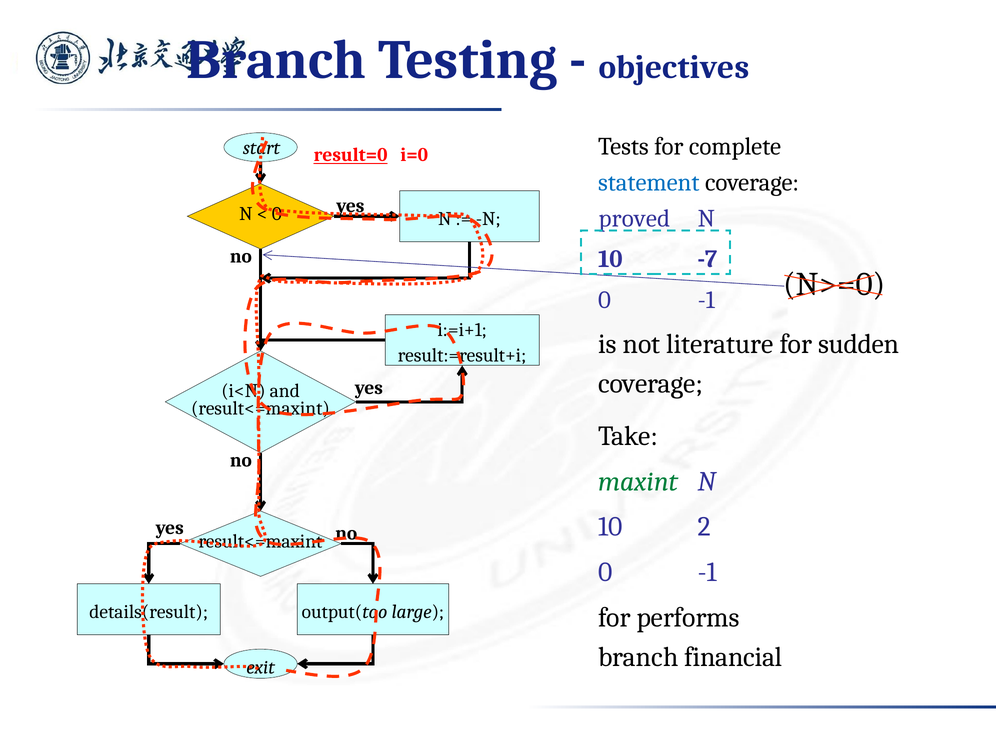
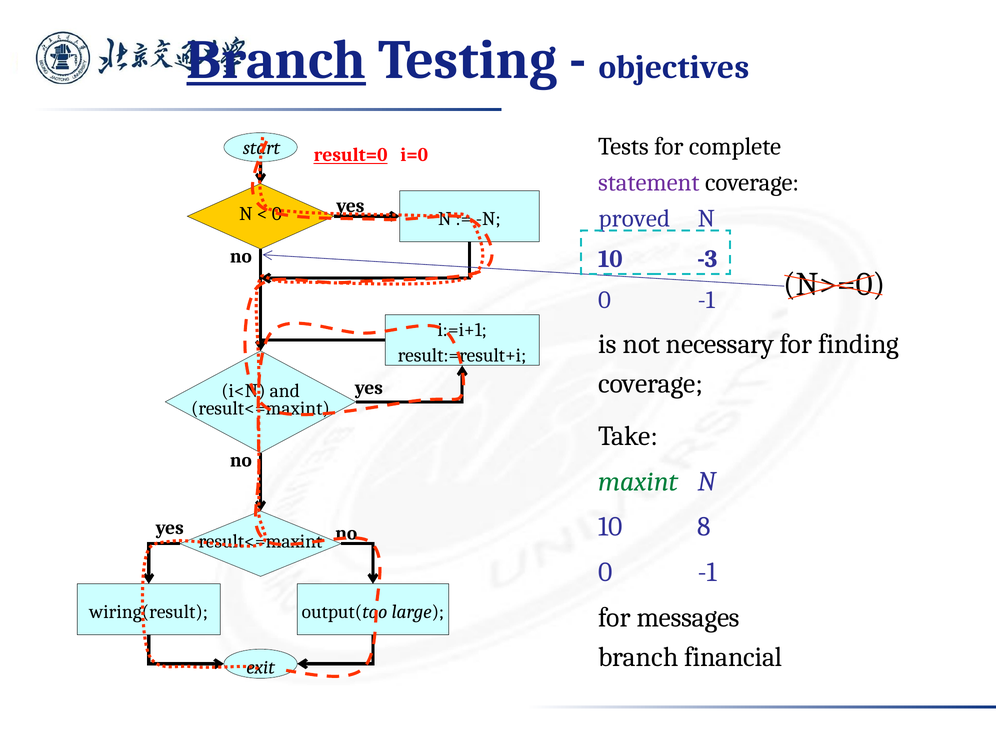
Branch at (276, 60) underline: none -> present
statement colour: blue -> purple
-7: -7 -> -3
literature: literature -> necessary
sudden: sudden -> finding
2: 2 -> 8
details(result: details(result -> wiring(result
performs: performs -> messages
